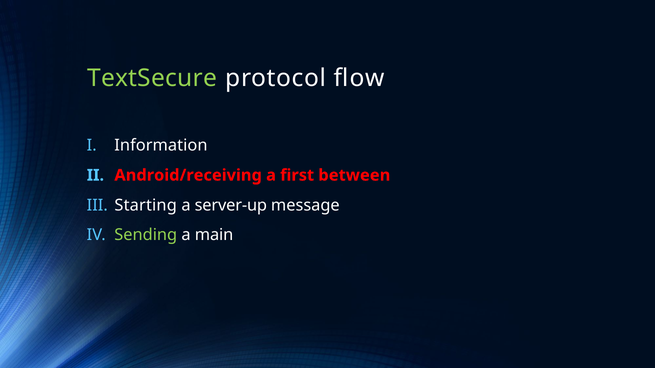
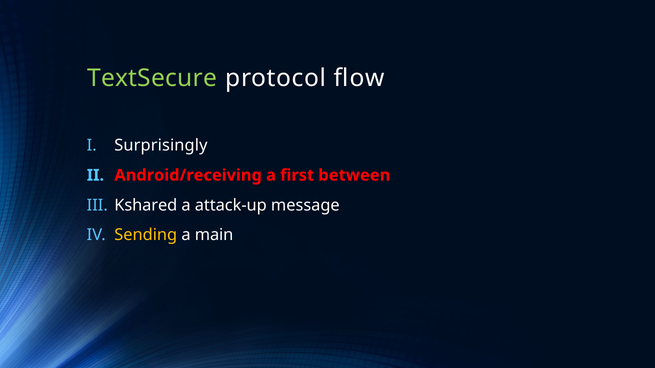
Information: Information -> Surprisingly
Starting: Starting -> Kshared
server-up: server-up -> attack-up
Sending colour: light green -> yellow
